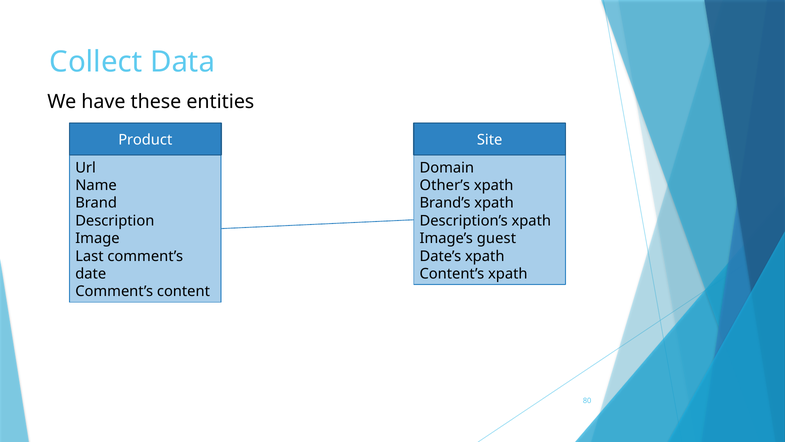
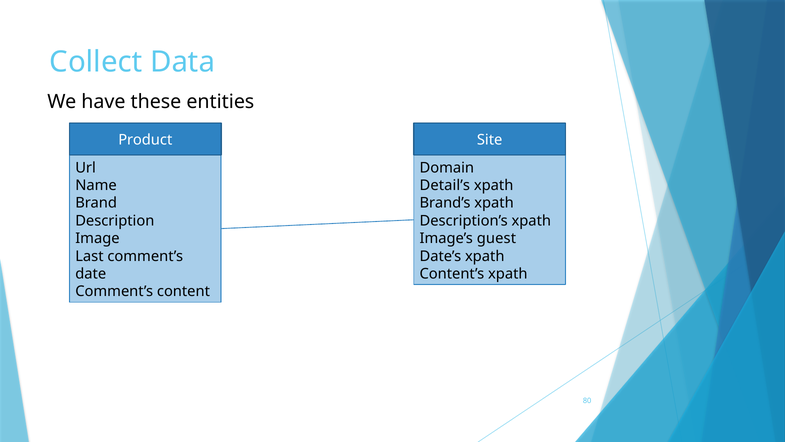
Other’s: Other’s -> Detail’s
